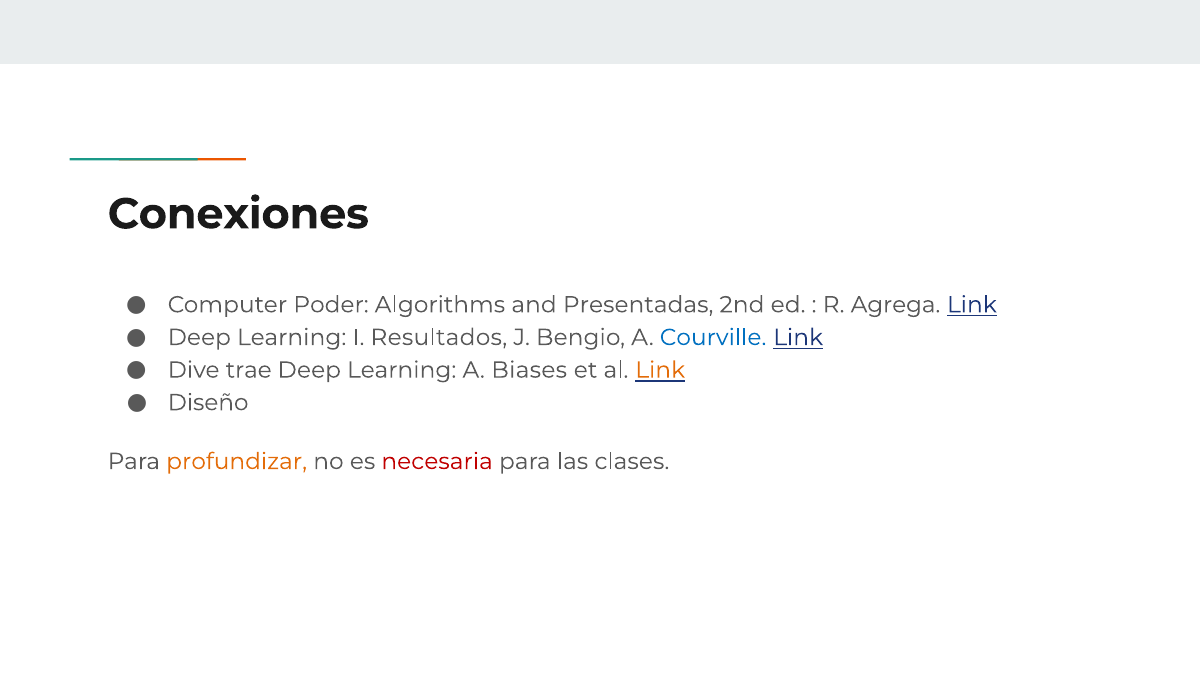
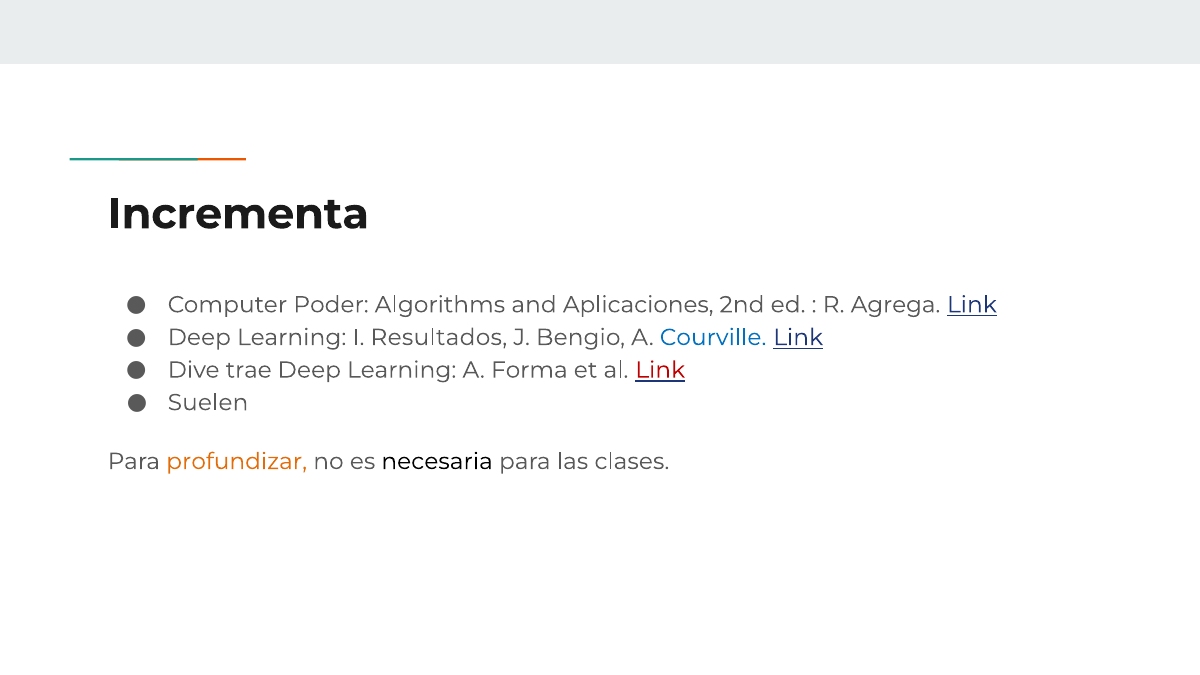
Conexiones: Conexiones -> Incrementa
Presentadas: Presentadas -> Aplicaciones
Biases: Biases -> Forma
Link at (660, 370) colour: orange -> red
Diseño: Diseño -> Suelen
necesaria colour: red -> black
